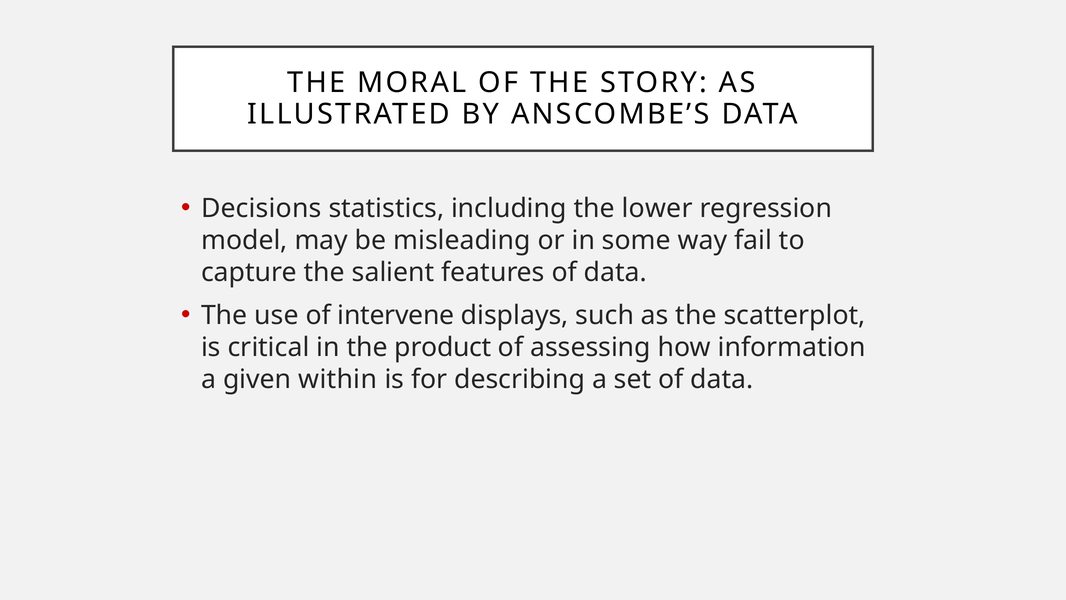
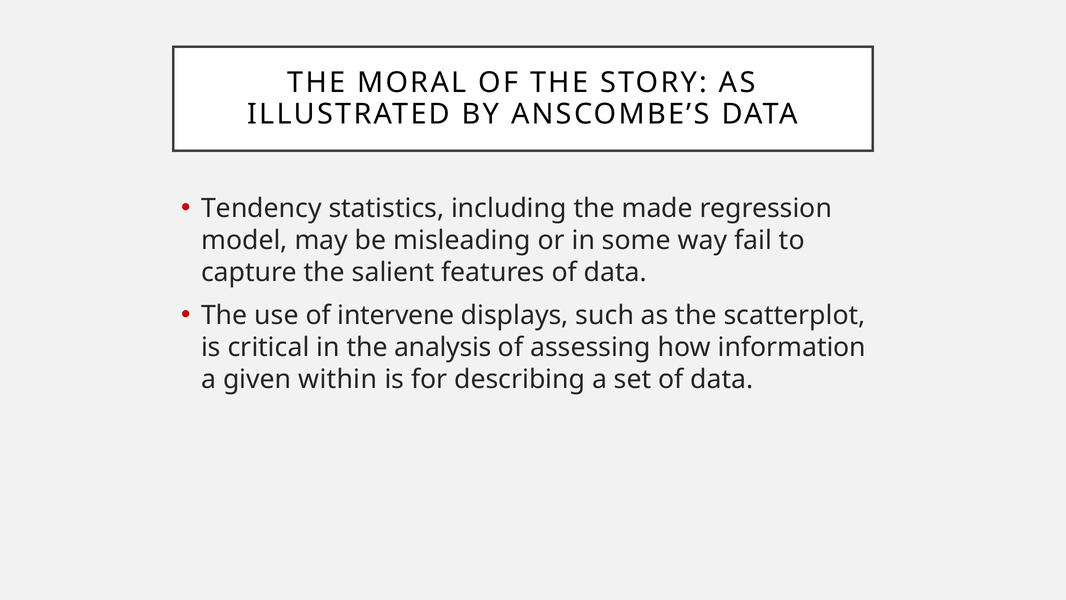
Decisions: Decisions -> Tendency
lower: lower -> made
product: product -> analysis
